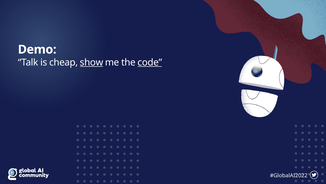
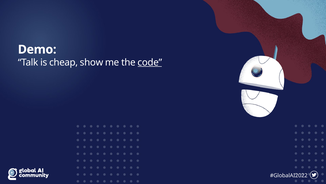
show underline: present -> none
